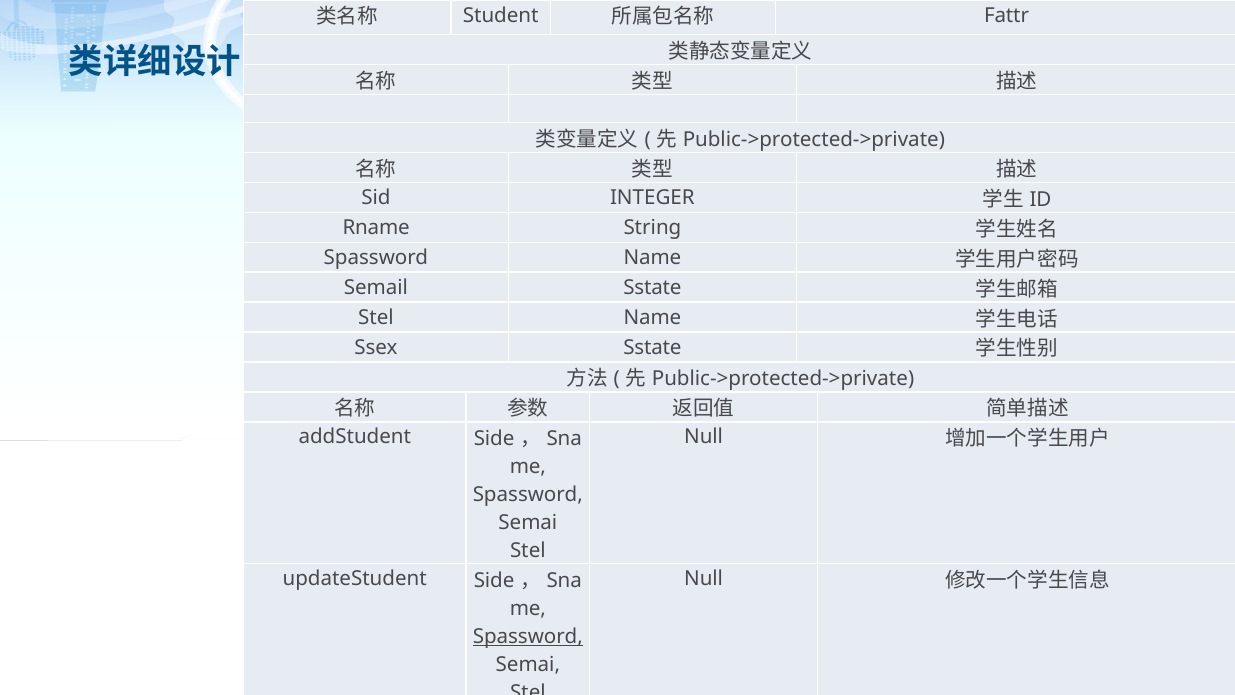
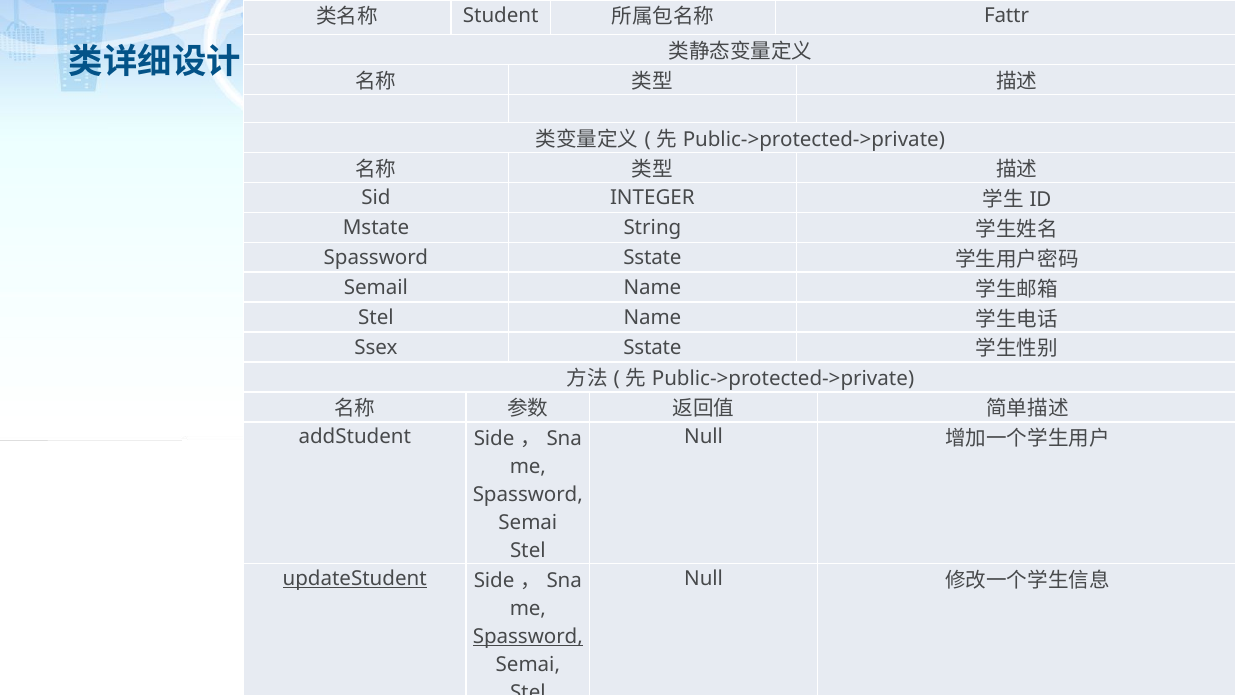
Rname: Rname -> Mstate
Spassword Name: Name -> Sstate
Semail Sstate: Sstate -> Name
updateStudent underline: none -> present
